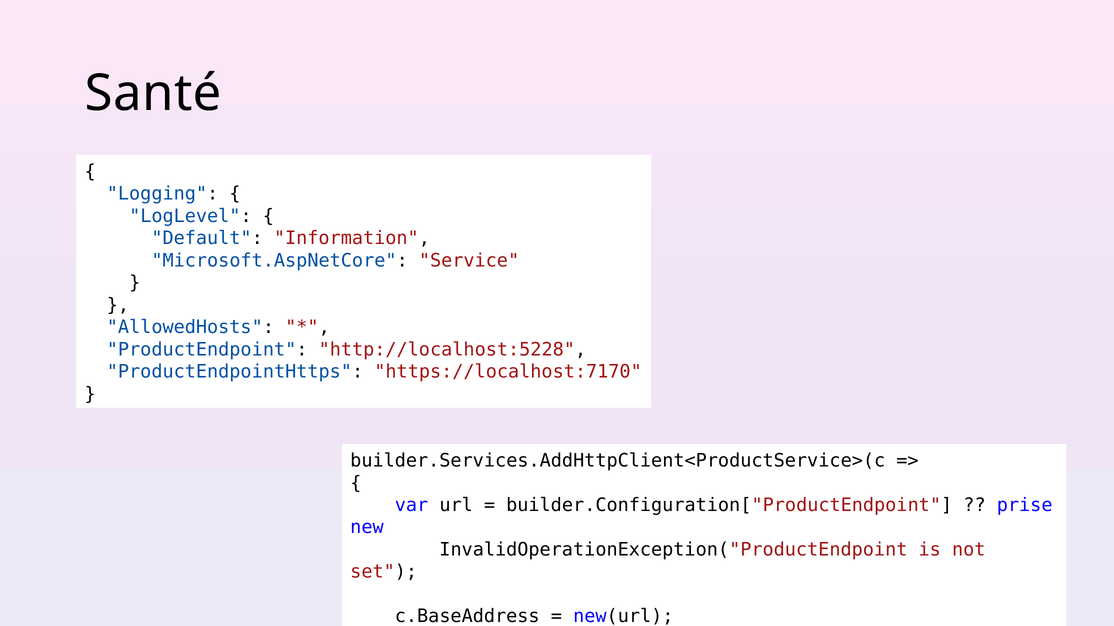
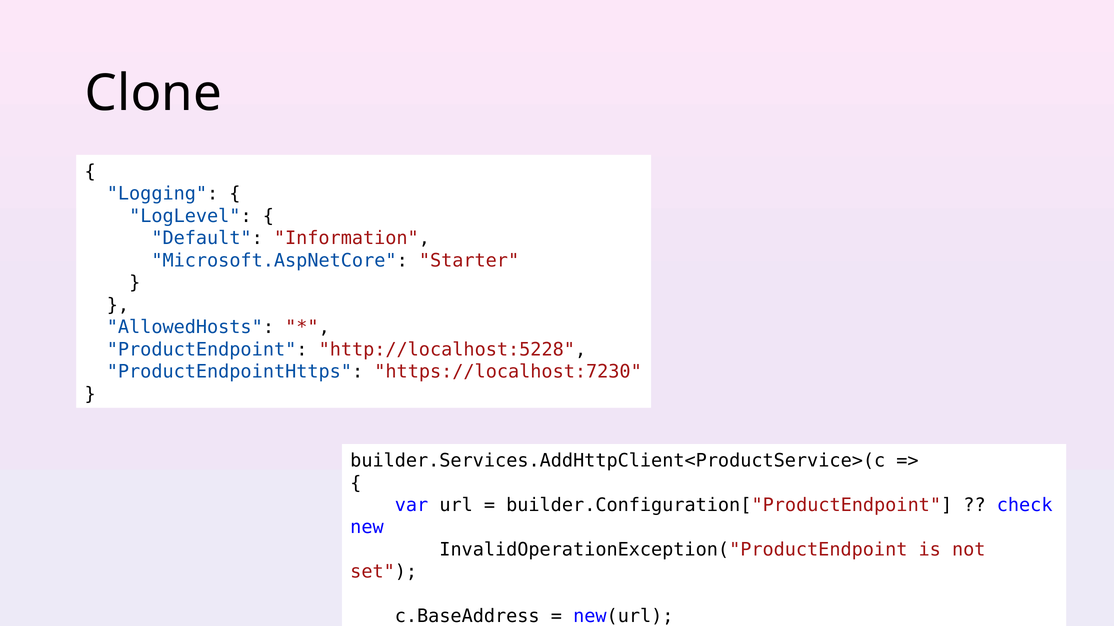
Santé: Santé -> Clone
Service: Service -> Starter
https://localhost:7170: https://localhost:7170 -> https://localhost:7230
prise: prise -> check
